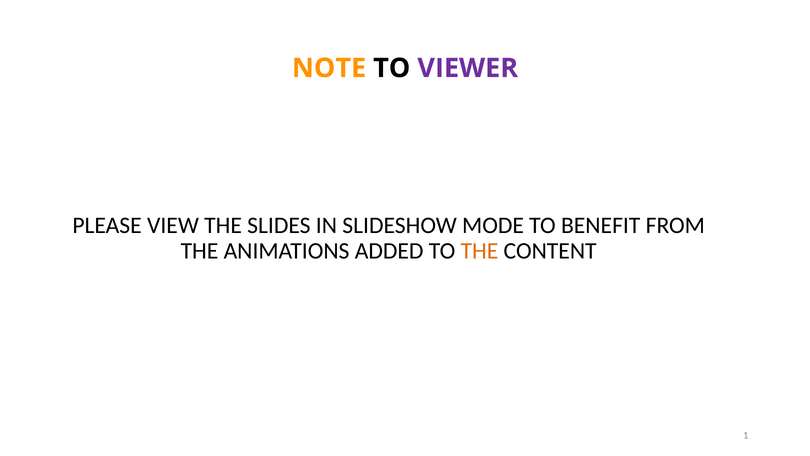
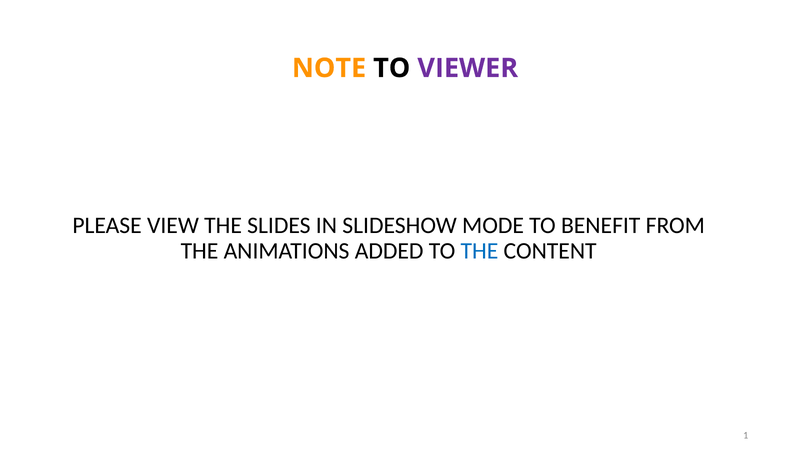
THE at (479, 251) colour: orange -> blue
